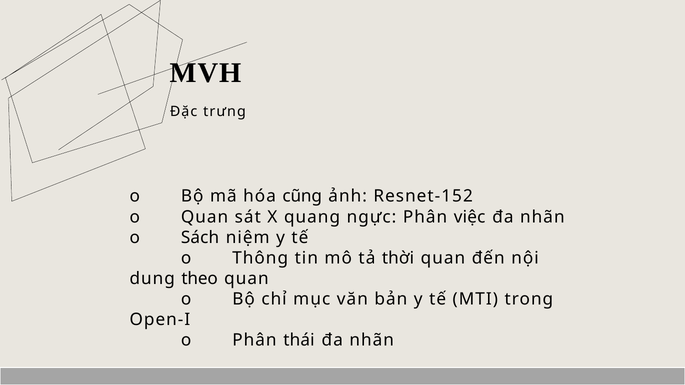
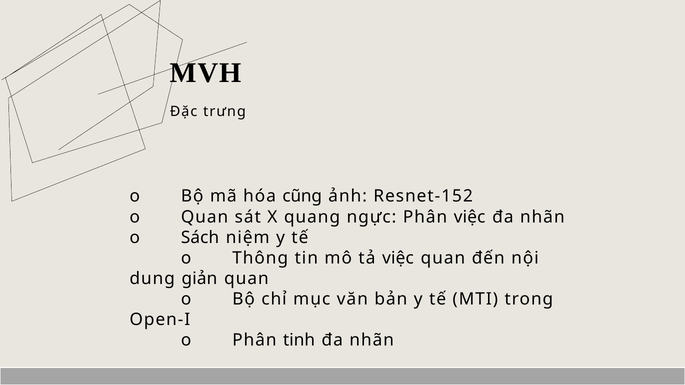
tả thời: thời -> việc
theo: theo -> giản
thái: thái -> tinh
